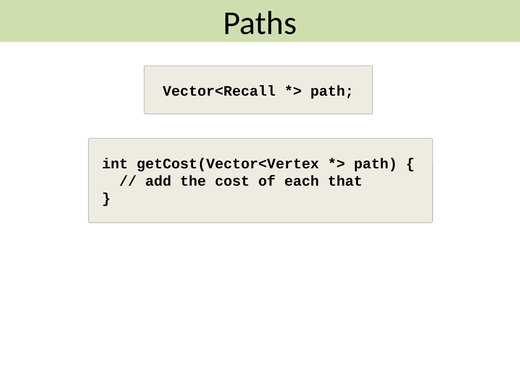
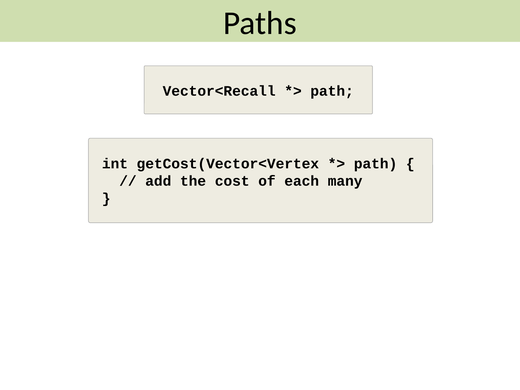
that: that -> many
